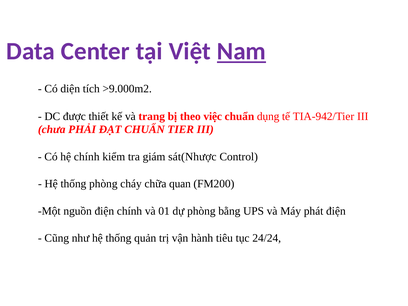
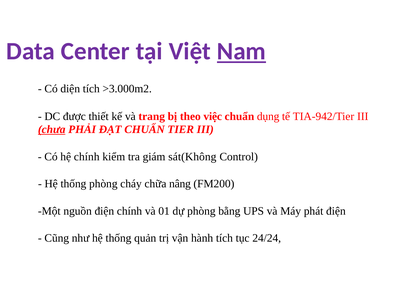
>9.000m2: >9.000m2 -> >3.000m2
chưa underline: none -> present
sát(Nhược: sát(Nhược -> sát(Không
quan: quan -> nâng
hành tiêu: tiêu -> tích
